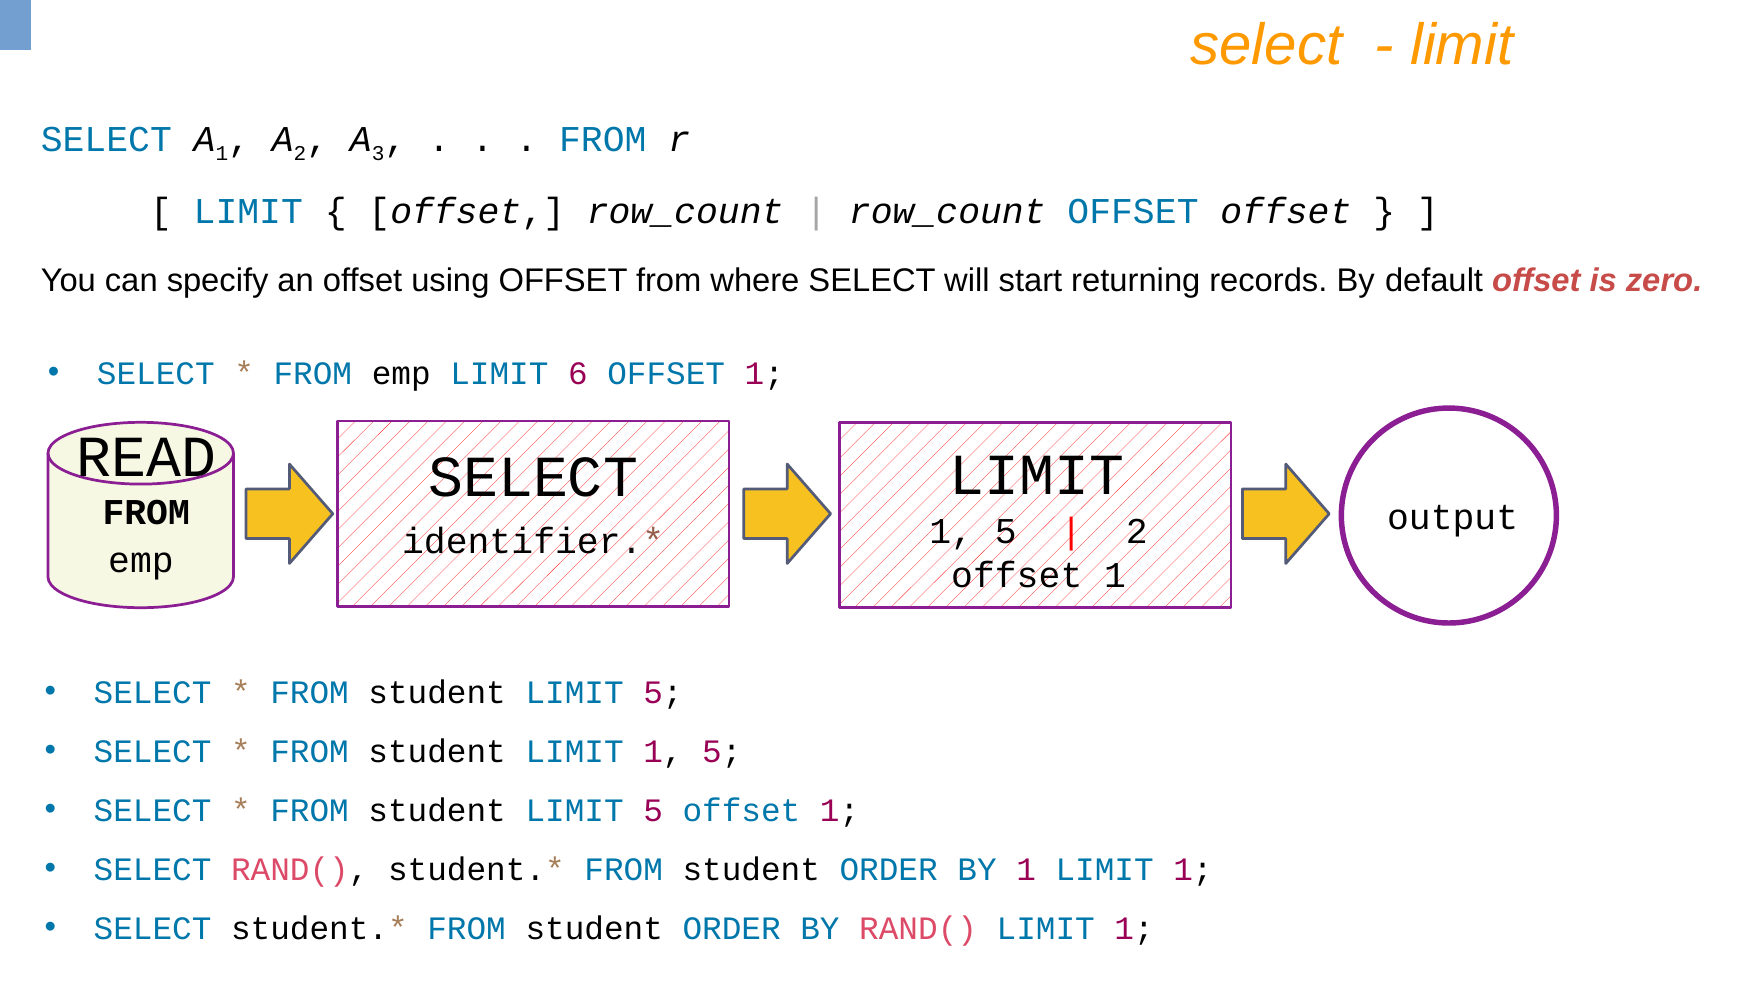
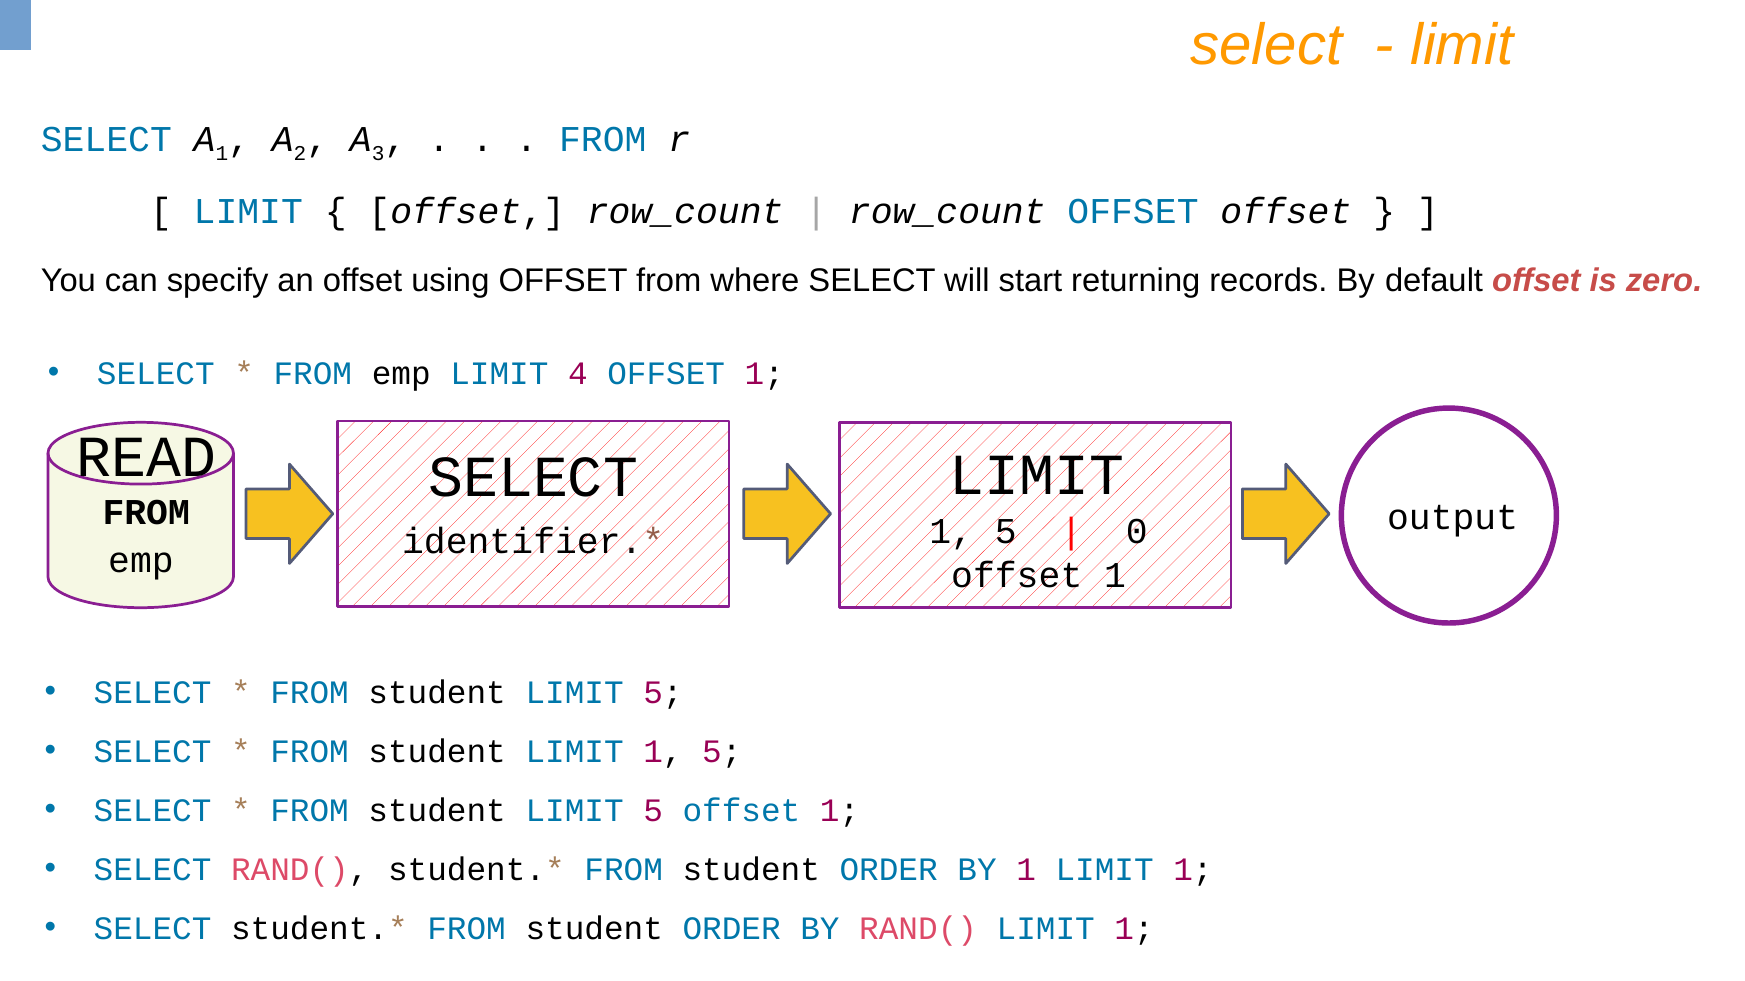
6: 6 -> 4
2 at (1137, 532): 2 -> 0
